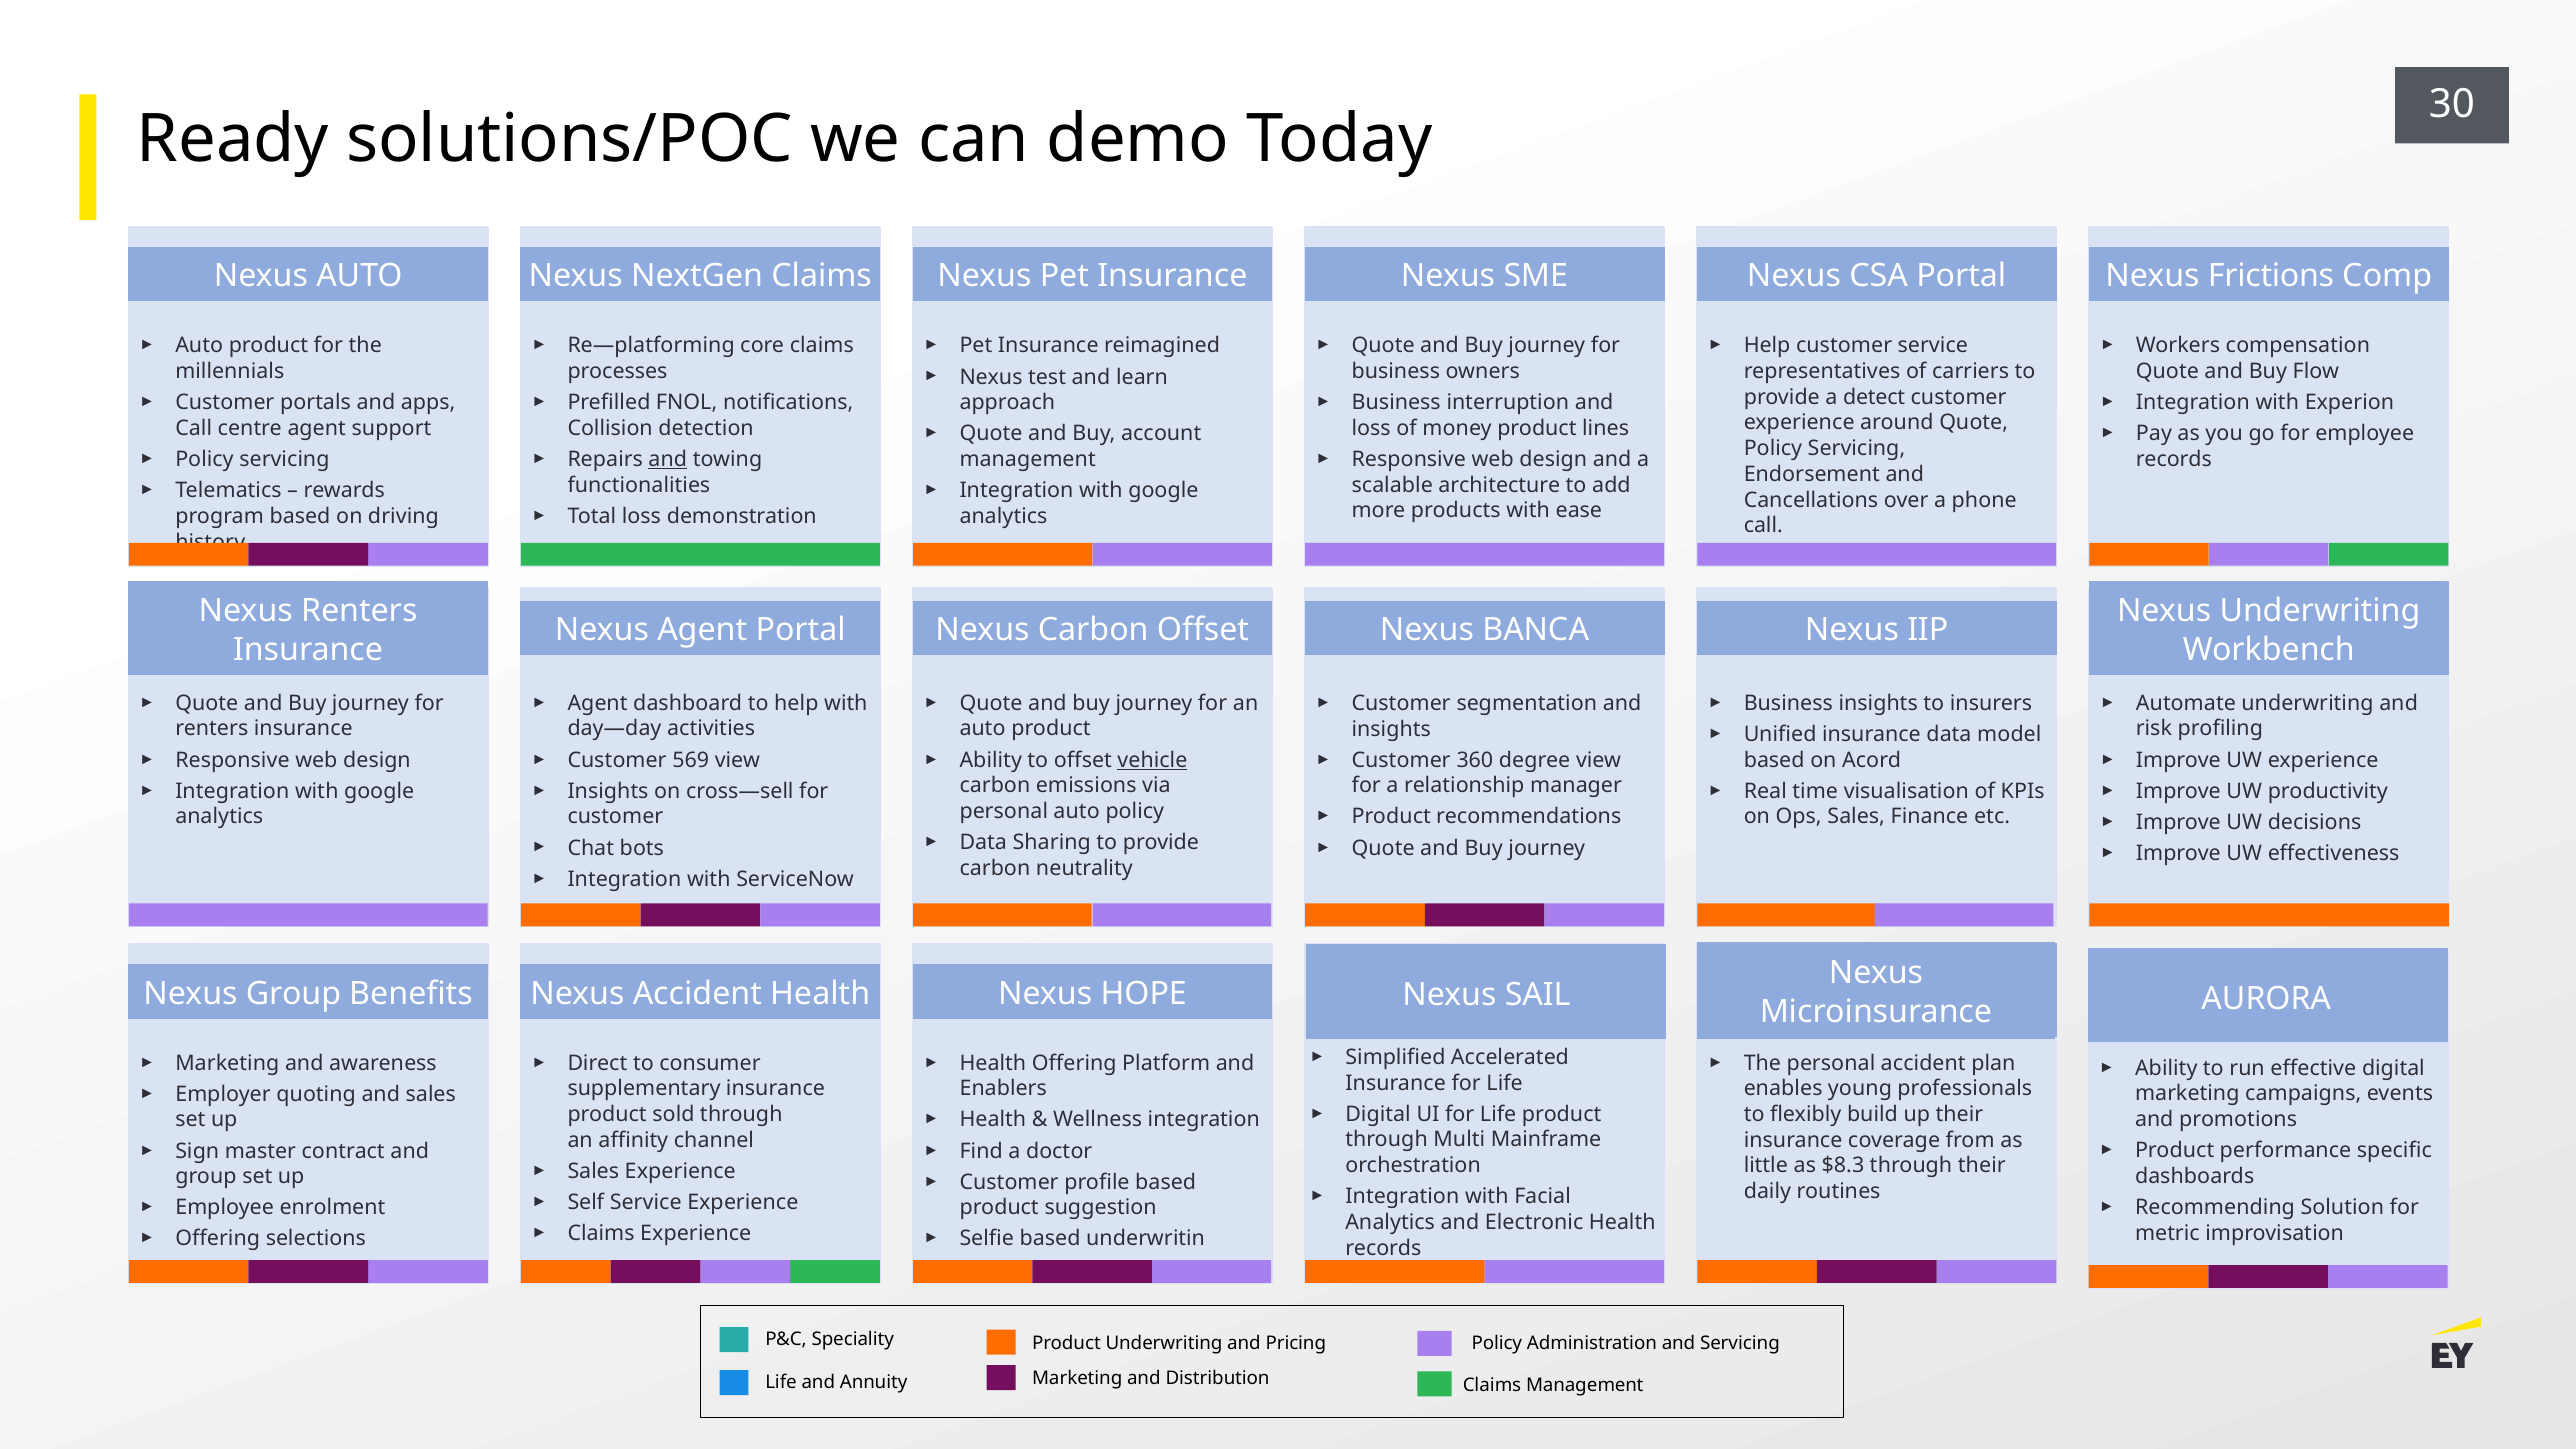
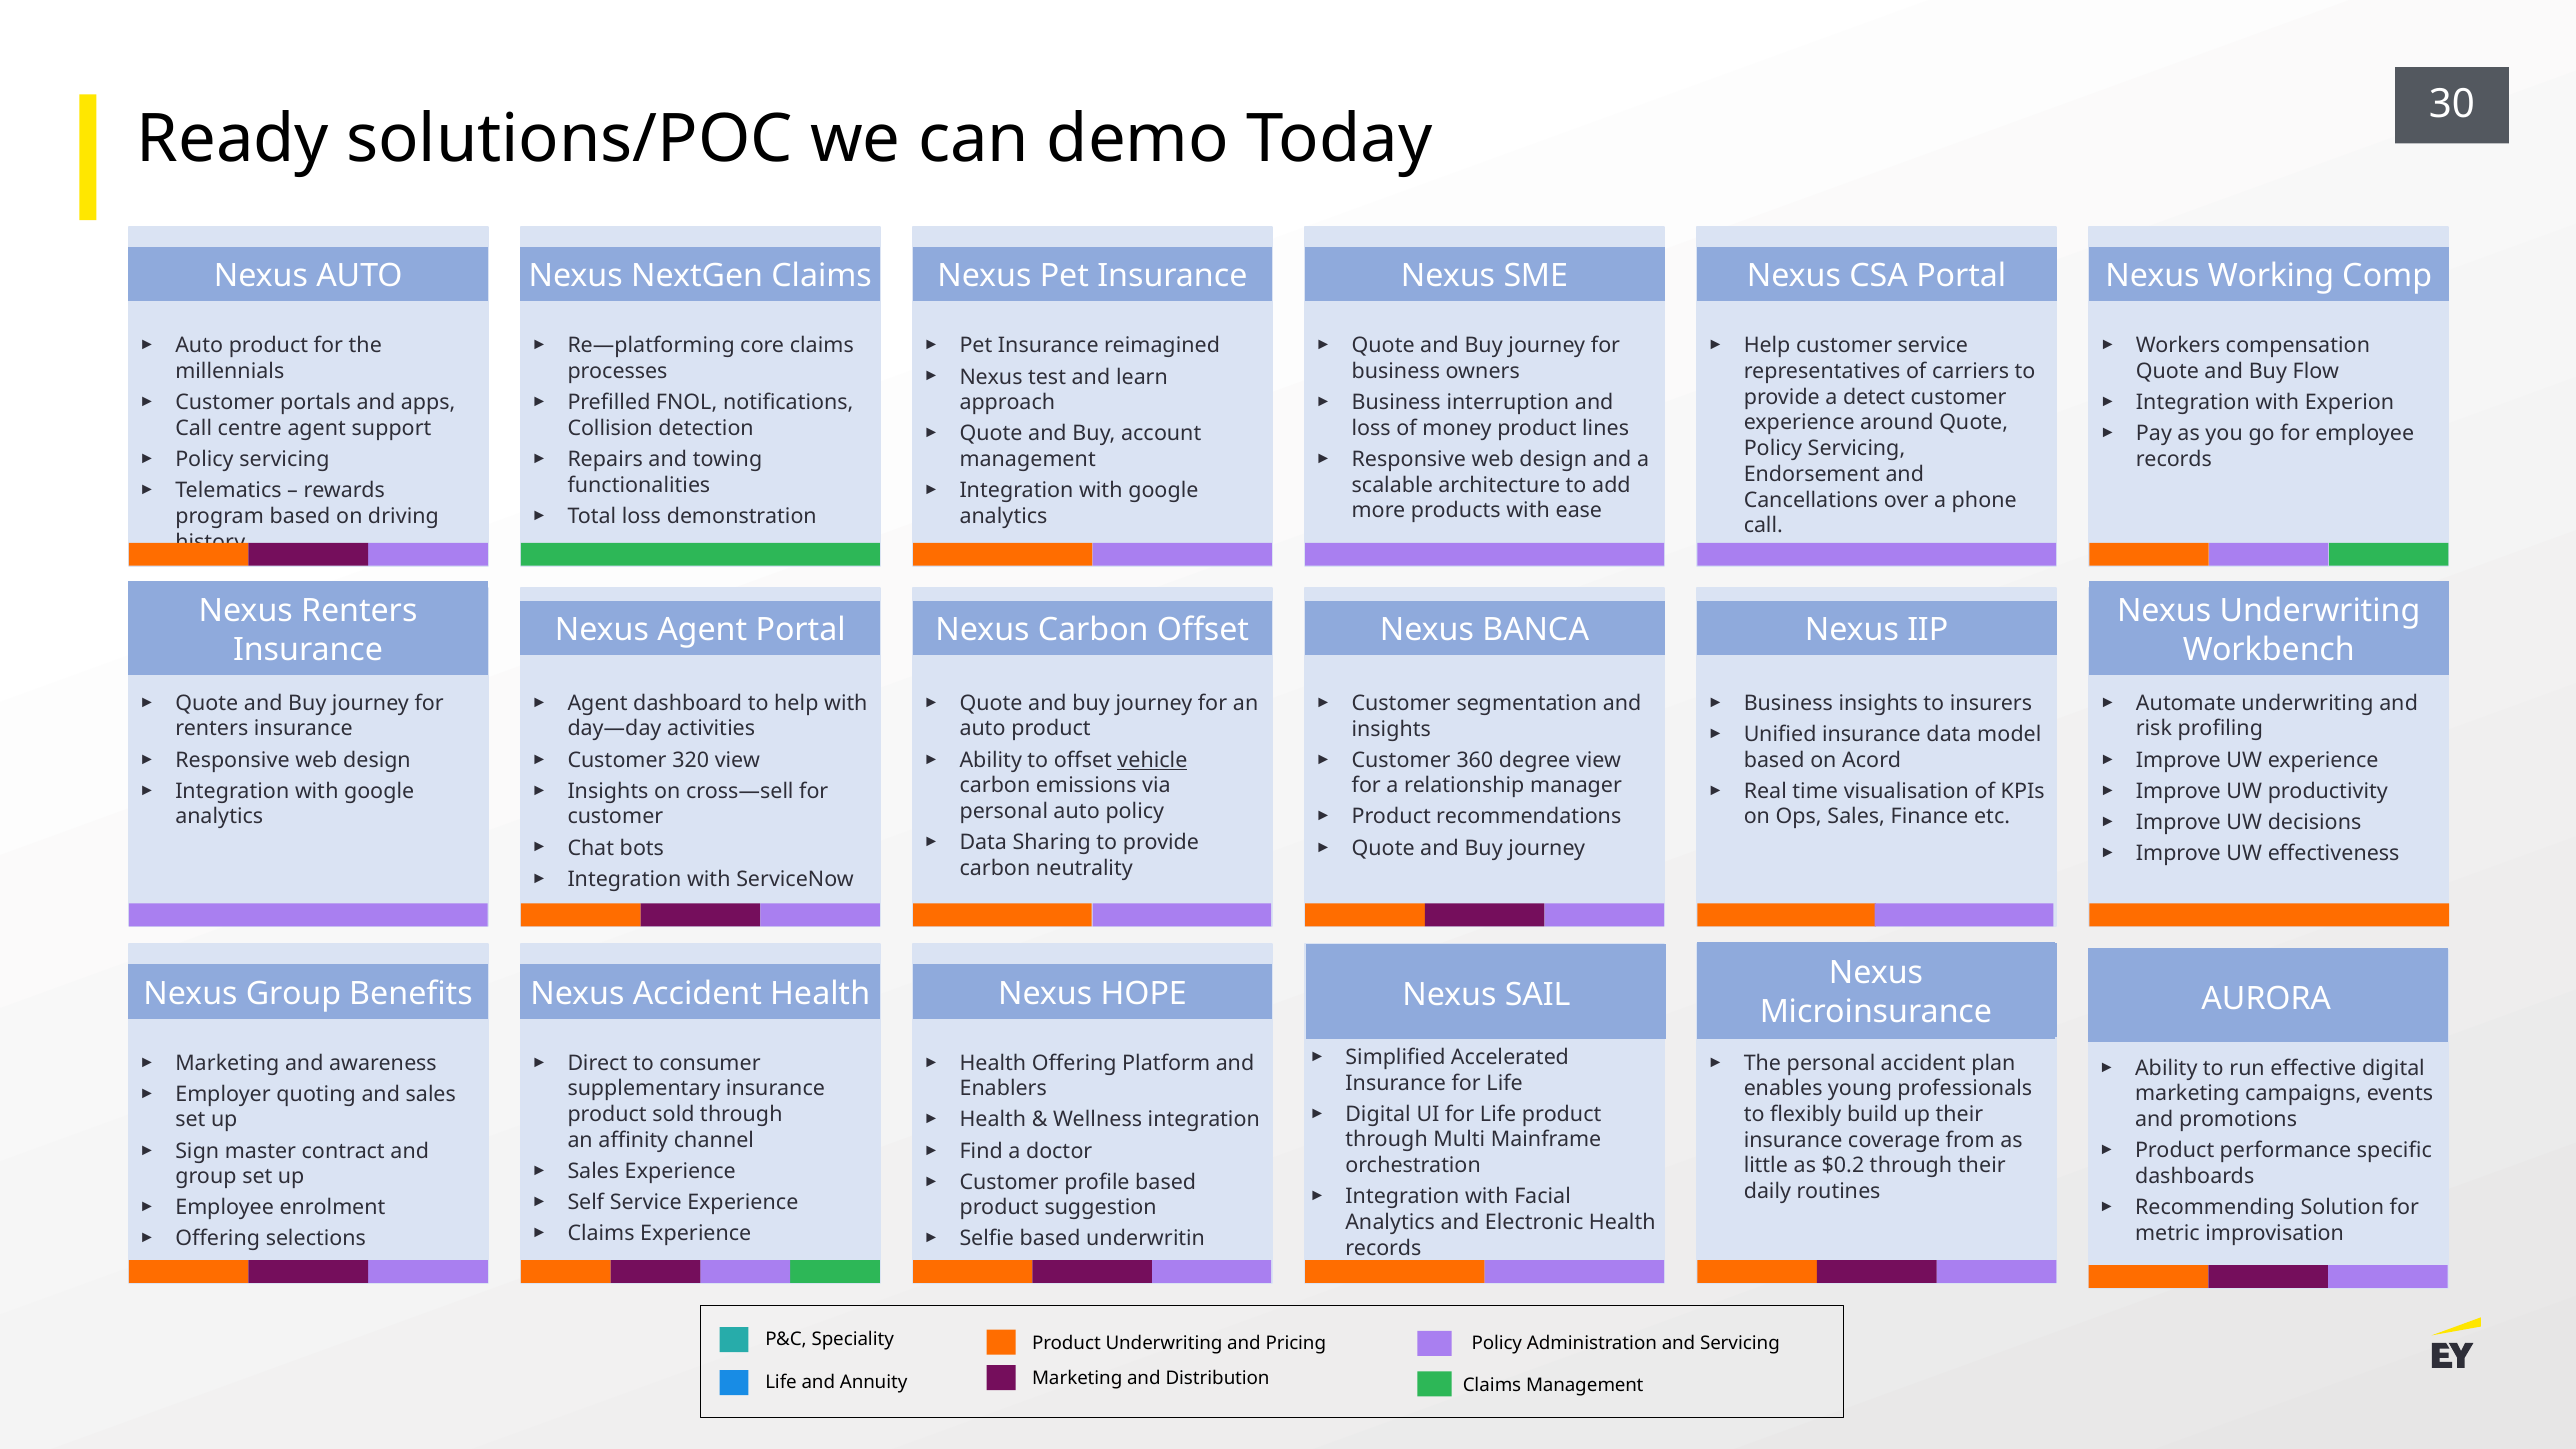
Frictions: Frictions -> Working
and at (668, 459) underline: present -> none
569: 569 -> 320
$8.3: $8.3 -> $0.2
